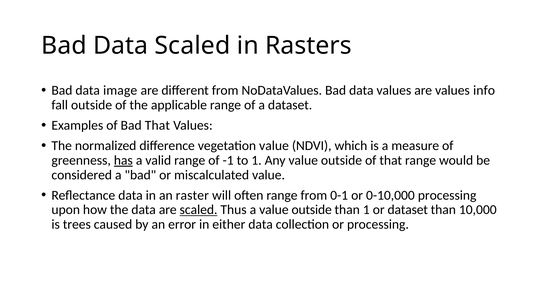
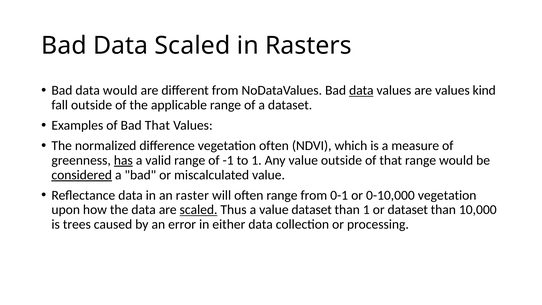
data image: image -> would
data at (361, 90) underline: none -> present
info: info -> kind
vegetation value: value -> often
considered underline: none -> present
0-10,000 processing: processing -> vegetation
a value outside: outside -> dataset
